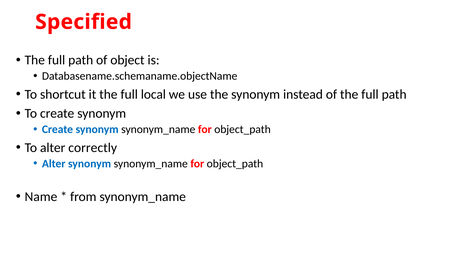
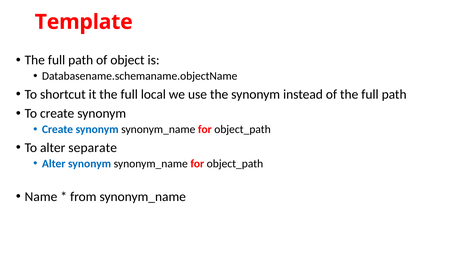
Specified: Specified -> Template
correctly: correctly -> separate
